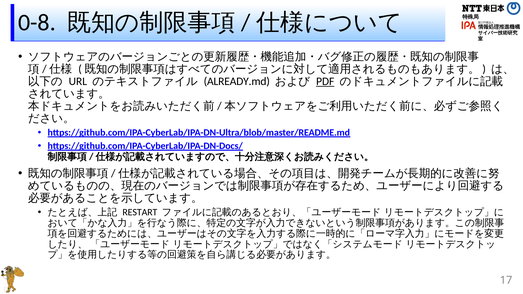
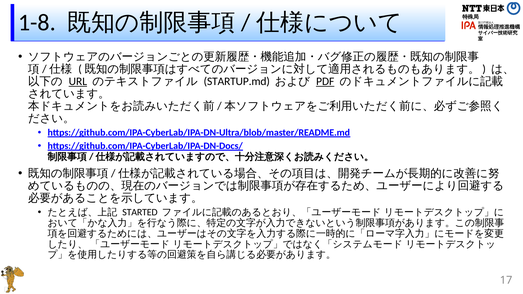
0-8: 0-8 -> 1-8
URL underline: none -> present
ALREADY.md: ALREADY.md -> STARTUP.md
RESTART: RESTART -> STARTED
